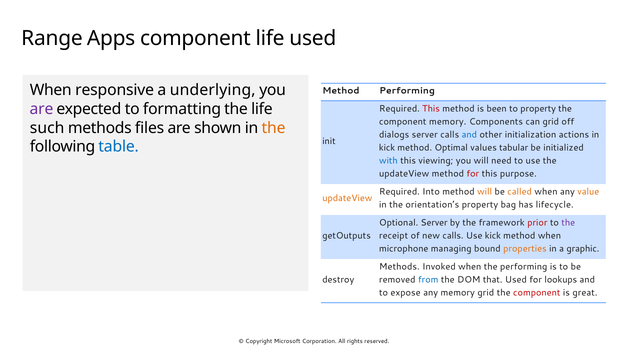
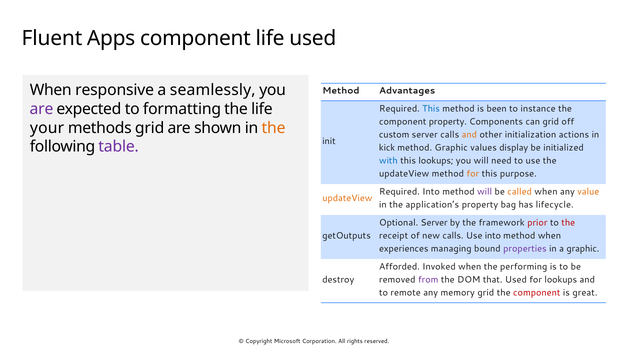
Range: Range -> Fluent
underlying: underlying -> seamlessly
Method Performing: Performing -> Advantages
This at (431, 109) colour: red -> blue
to property: property -> instance
component memory: memory -> property
such: such -> your
methods files: files -> grid
dialogs: dialogs -> custom
and at (469, 135) colour: blue -> orange
table colour: blue -> purple
method Optimal: Optimal -> Graphic
tabular: tabular -> display
this viewing: viewing -> lookups
for at (473, 174) colour: red -> orange
will at (485, 192) colour: orange -> purple
orientation’s: orientation’s -> application’s
the at (568, 223) colour: purple -> red
Use kick: kick -> into
microphone: microphone -> experiences
properties colour: orange -> purple
Methods at (399, 267): Methods -> Afforded
from colour: blue -> purple
expose: expose -> remote
